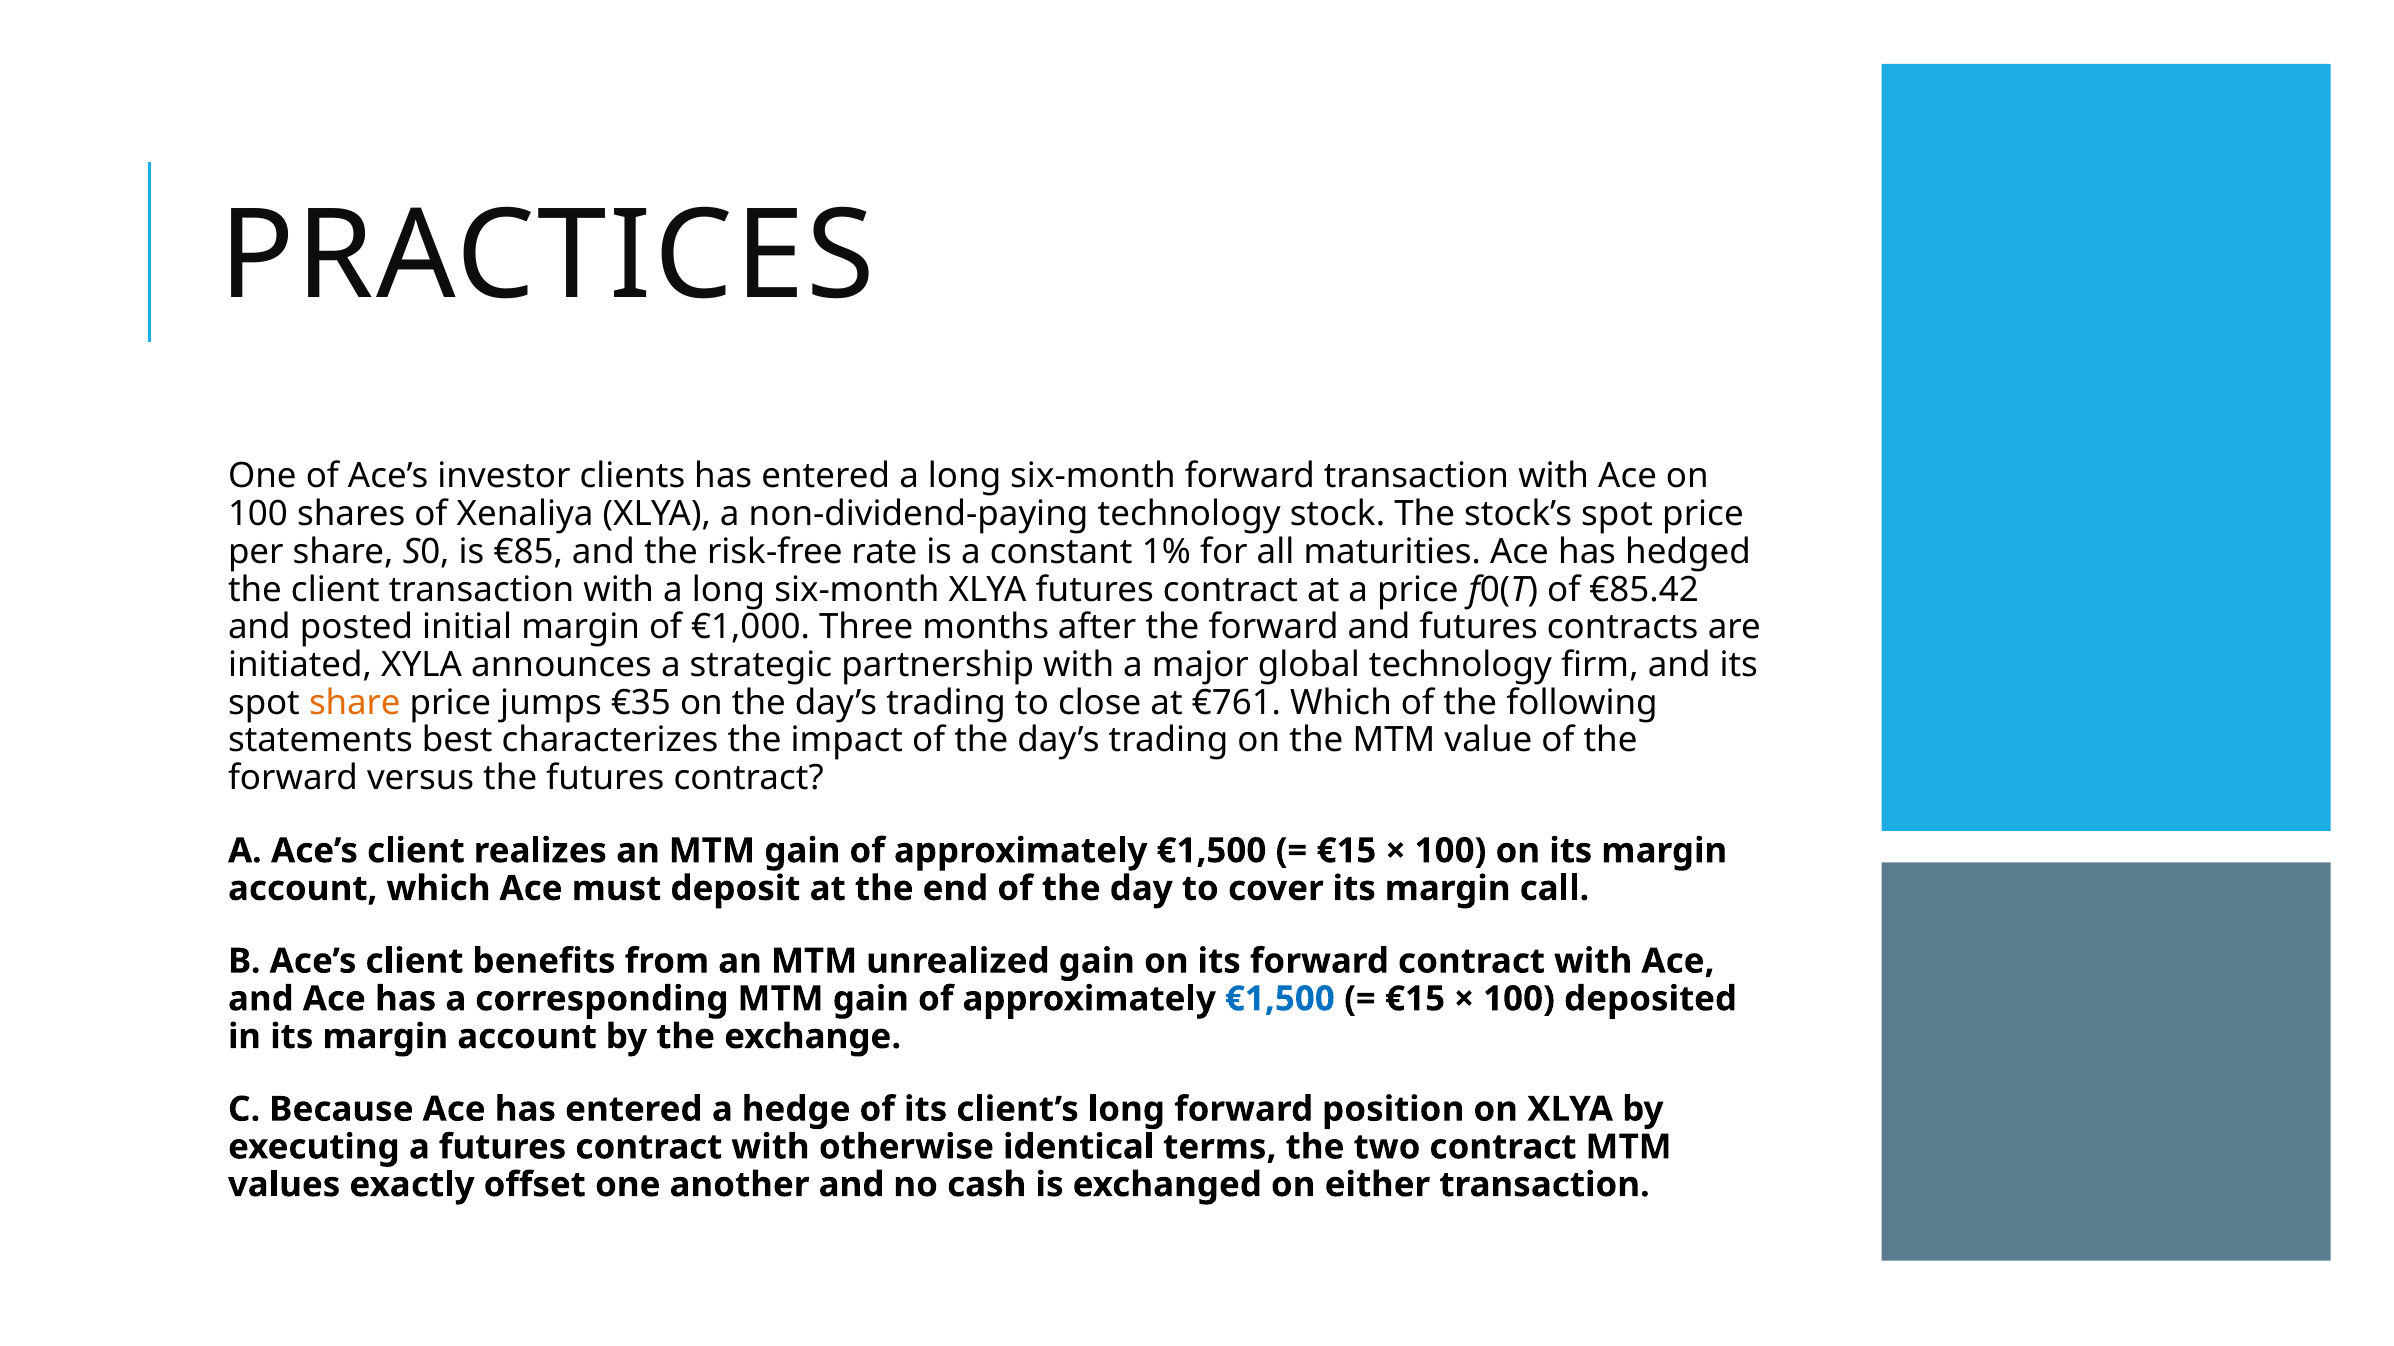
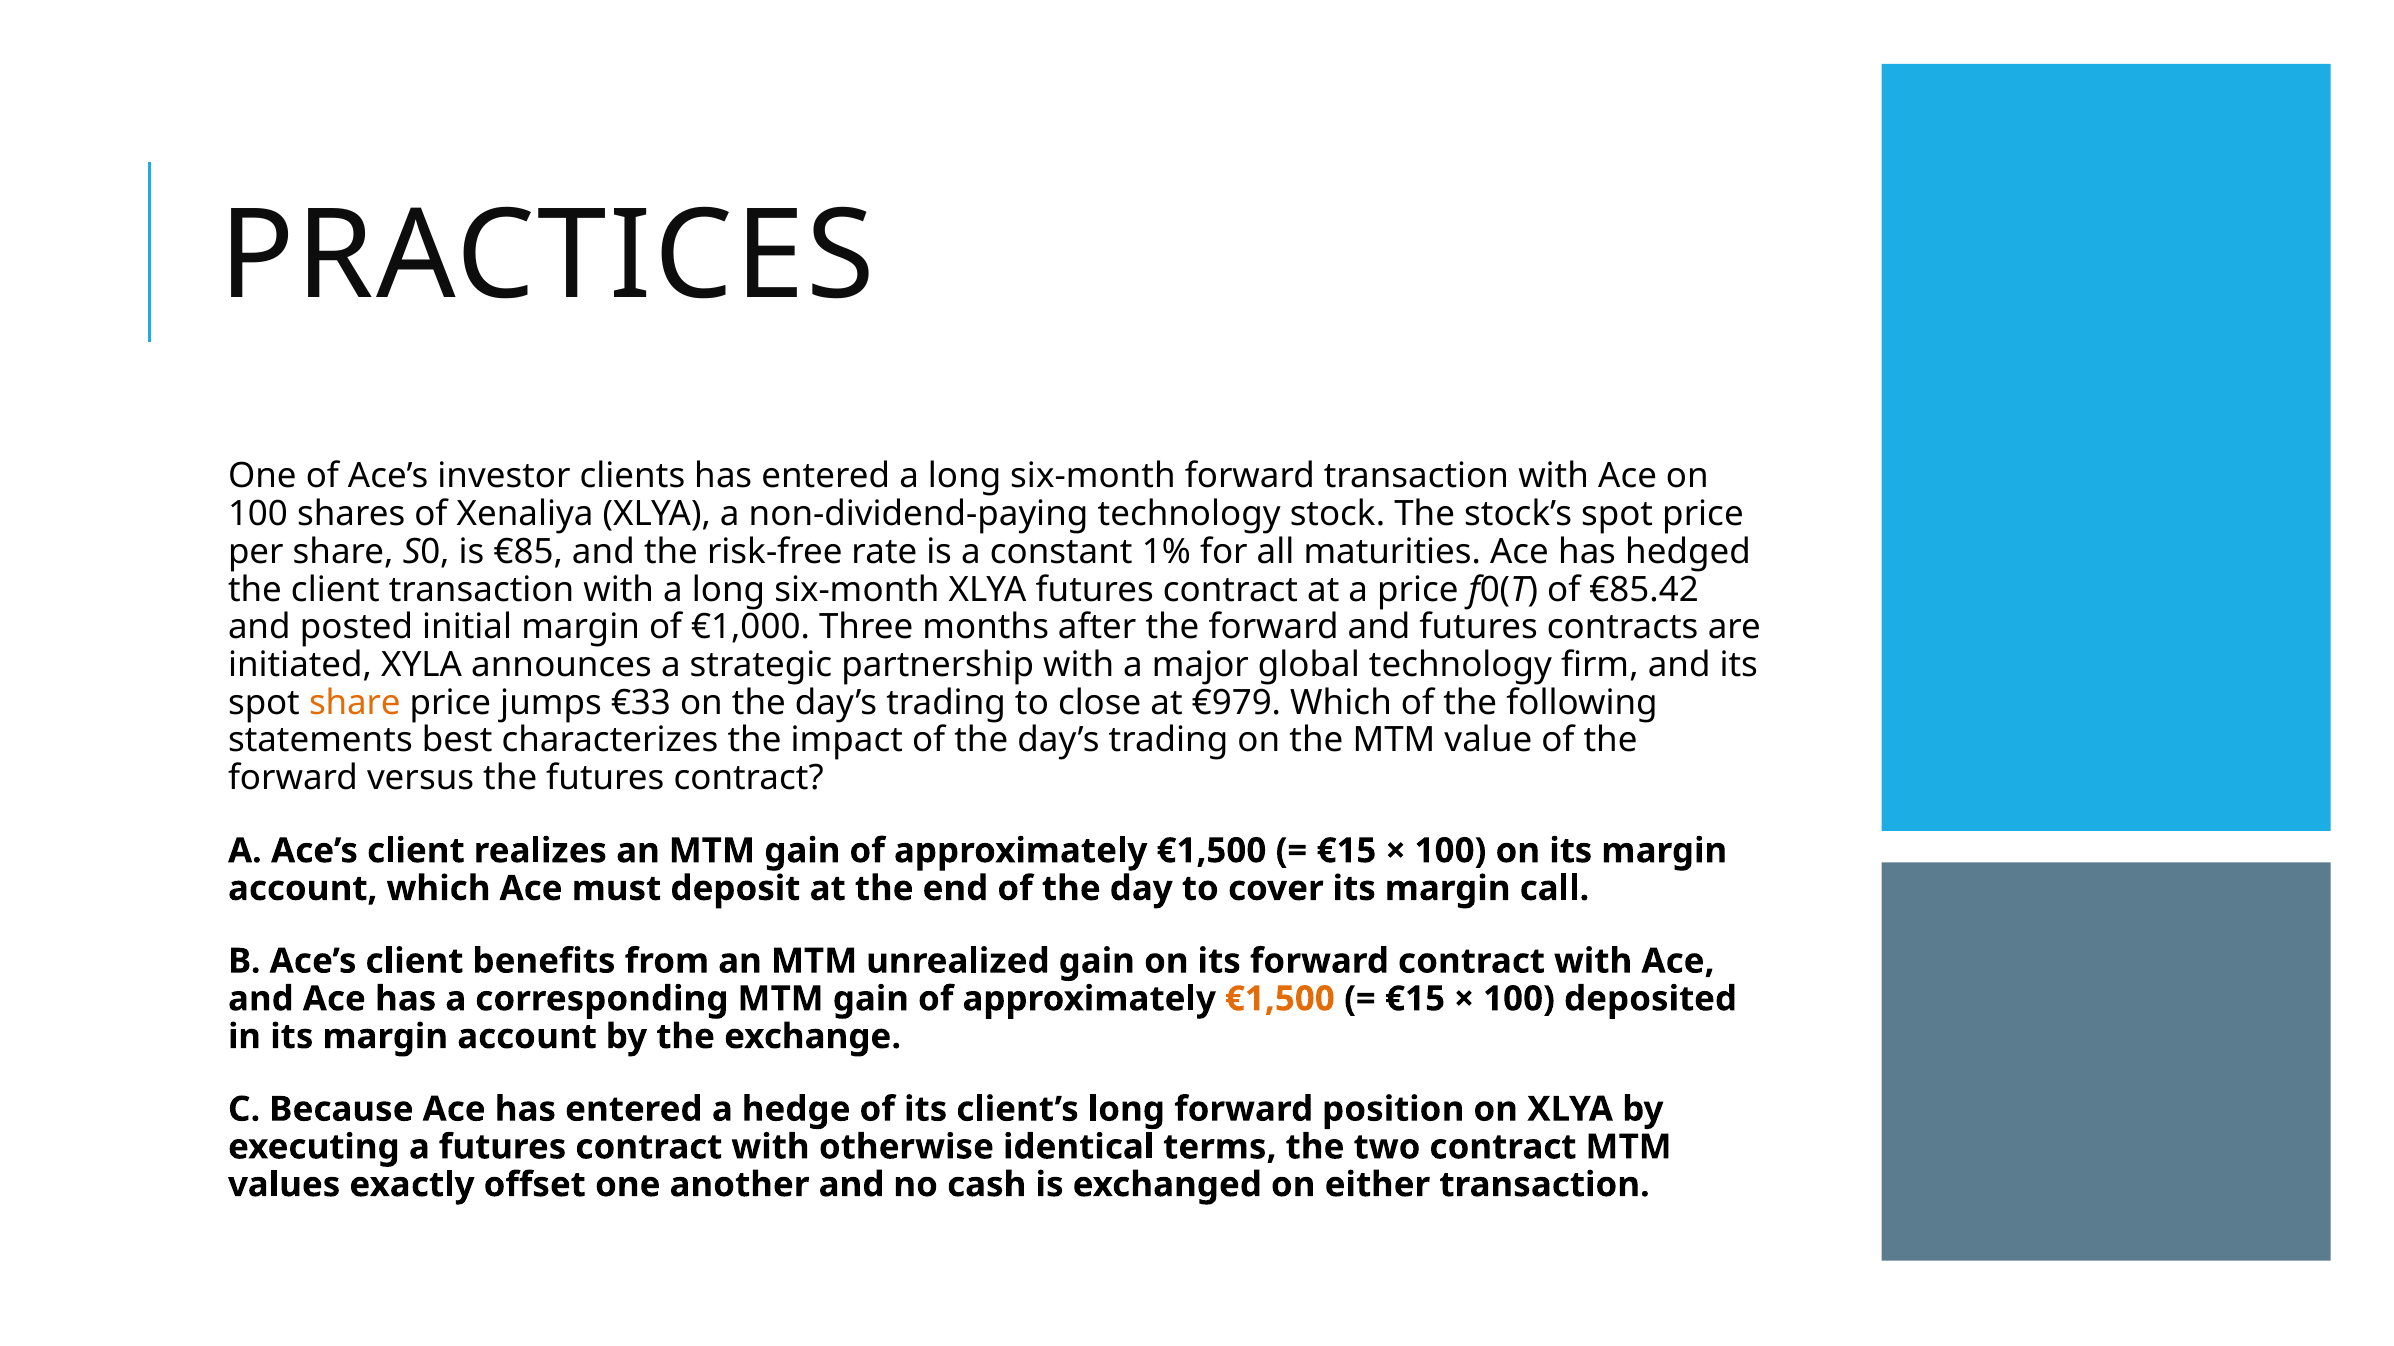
€35: €35 -> €33
€761: €761 -> €979
€1,500 at (1280, 999) colour: blue -> orange
